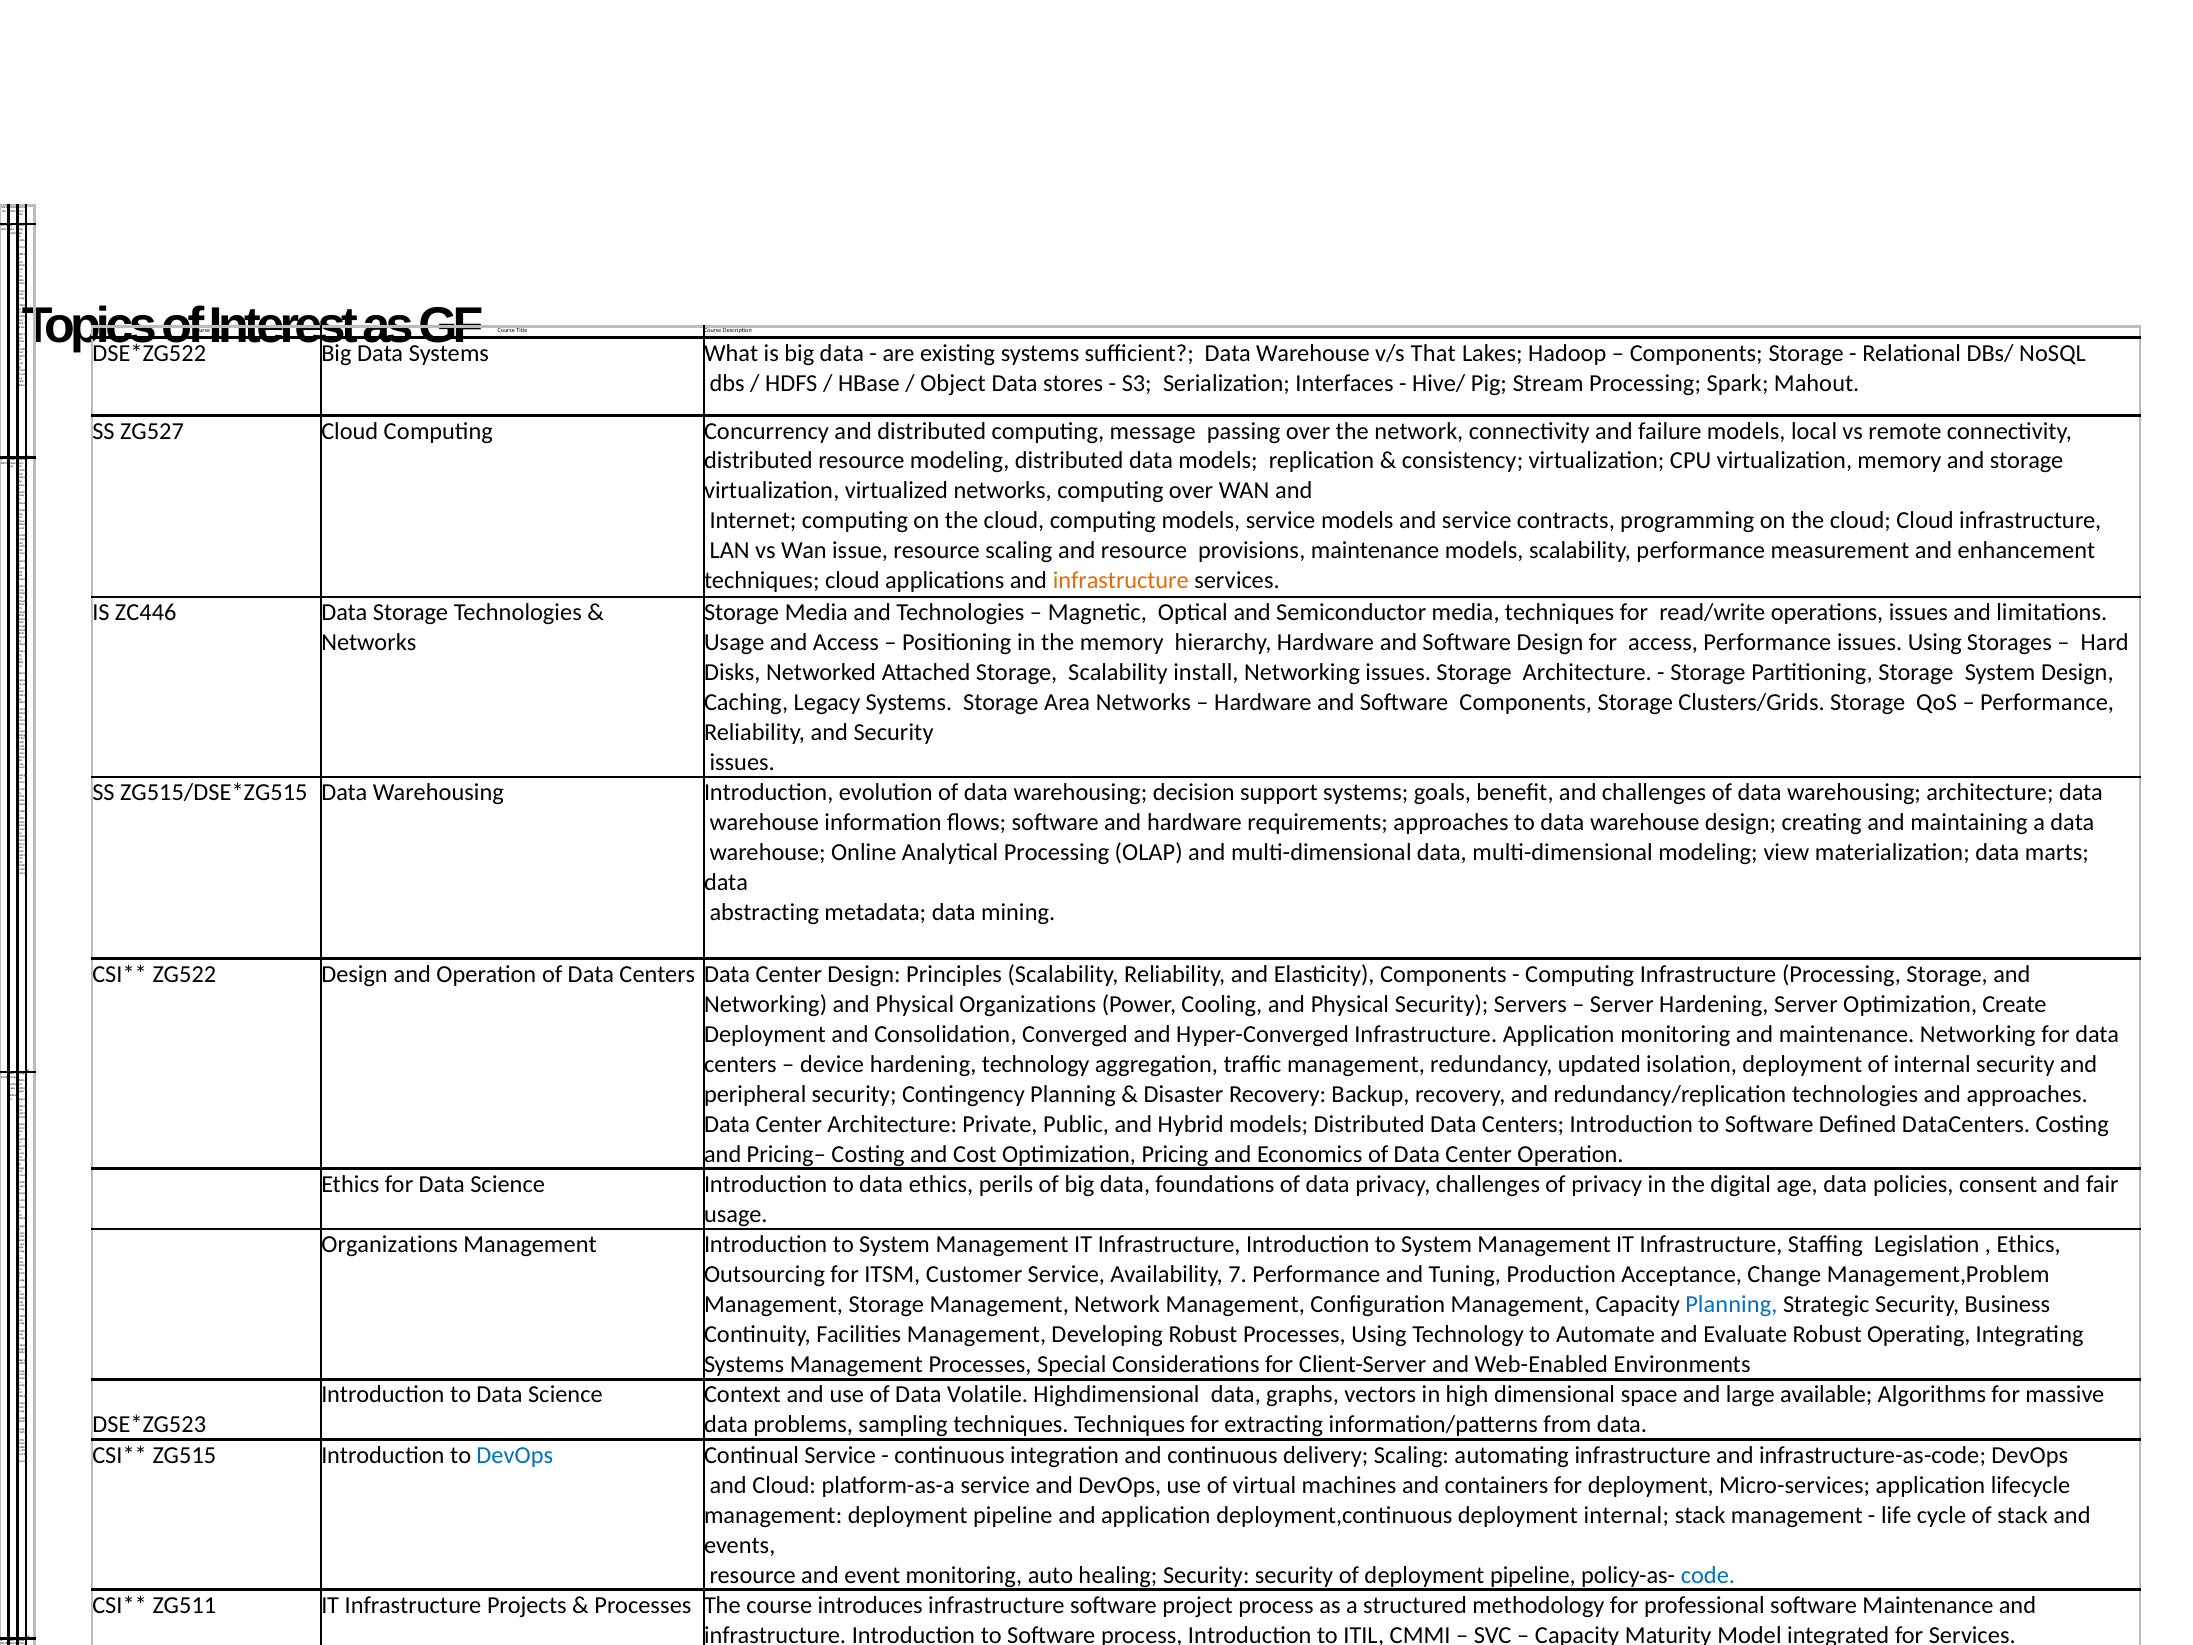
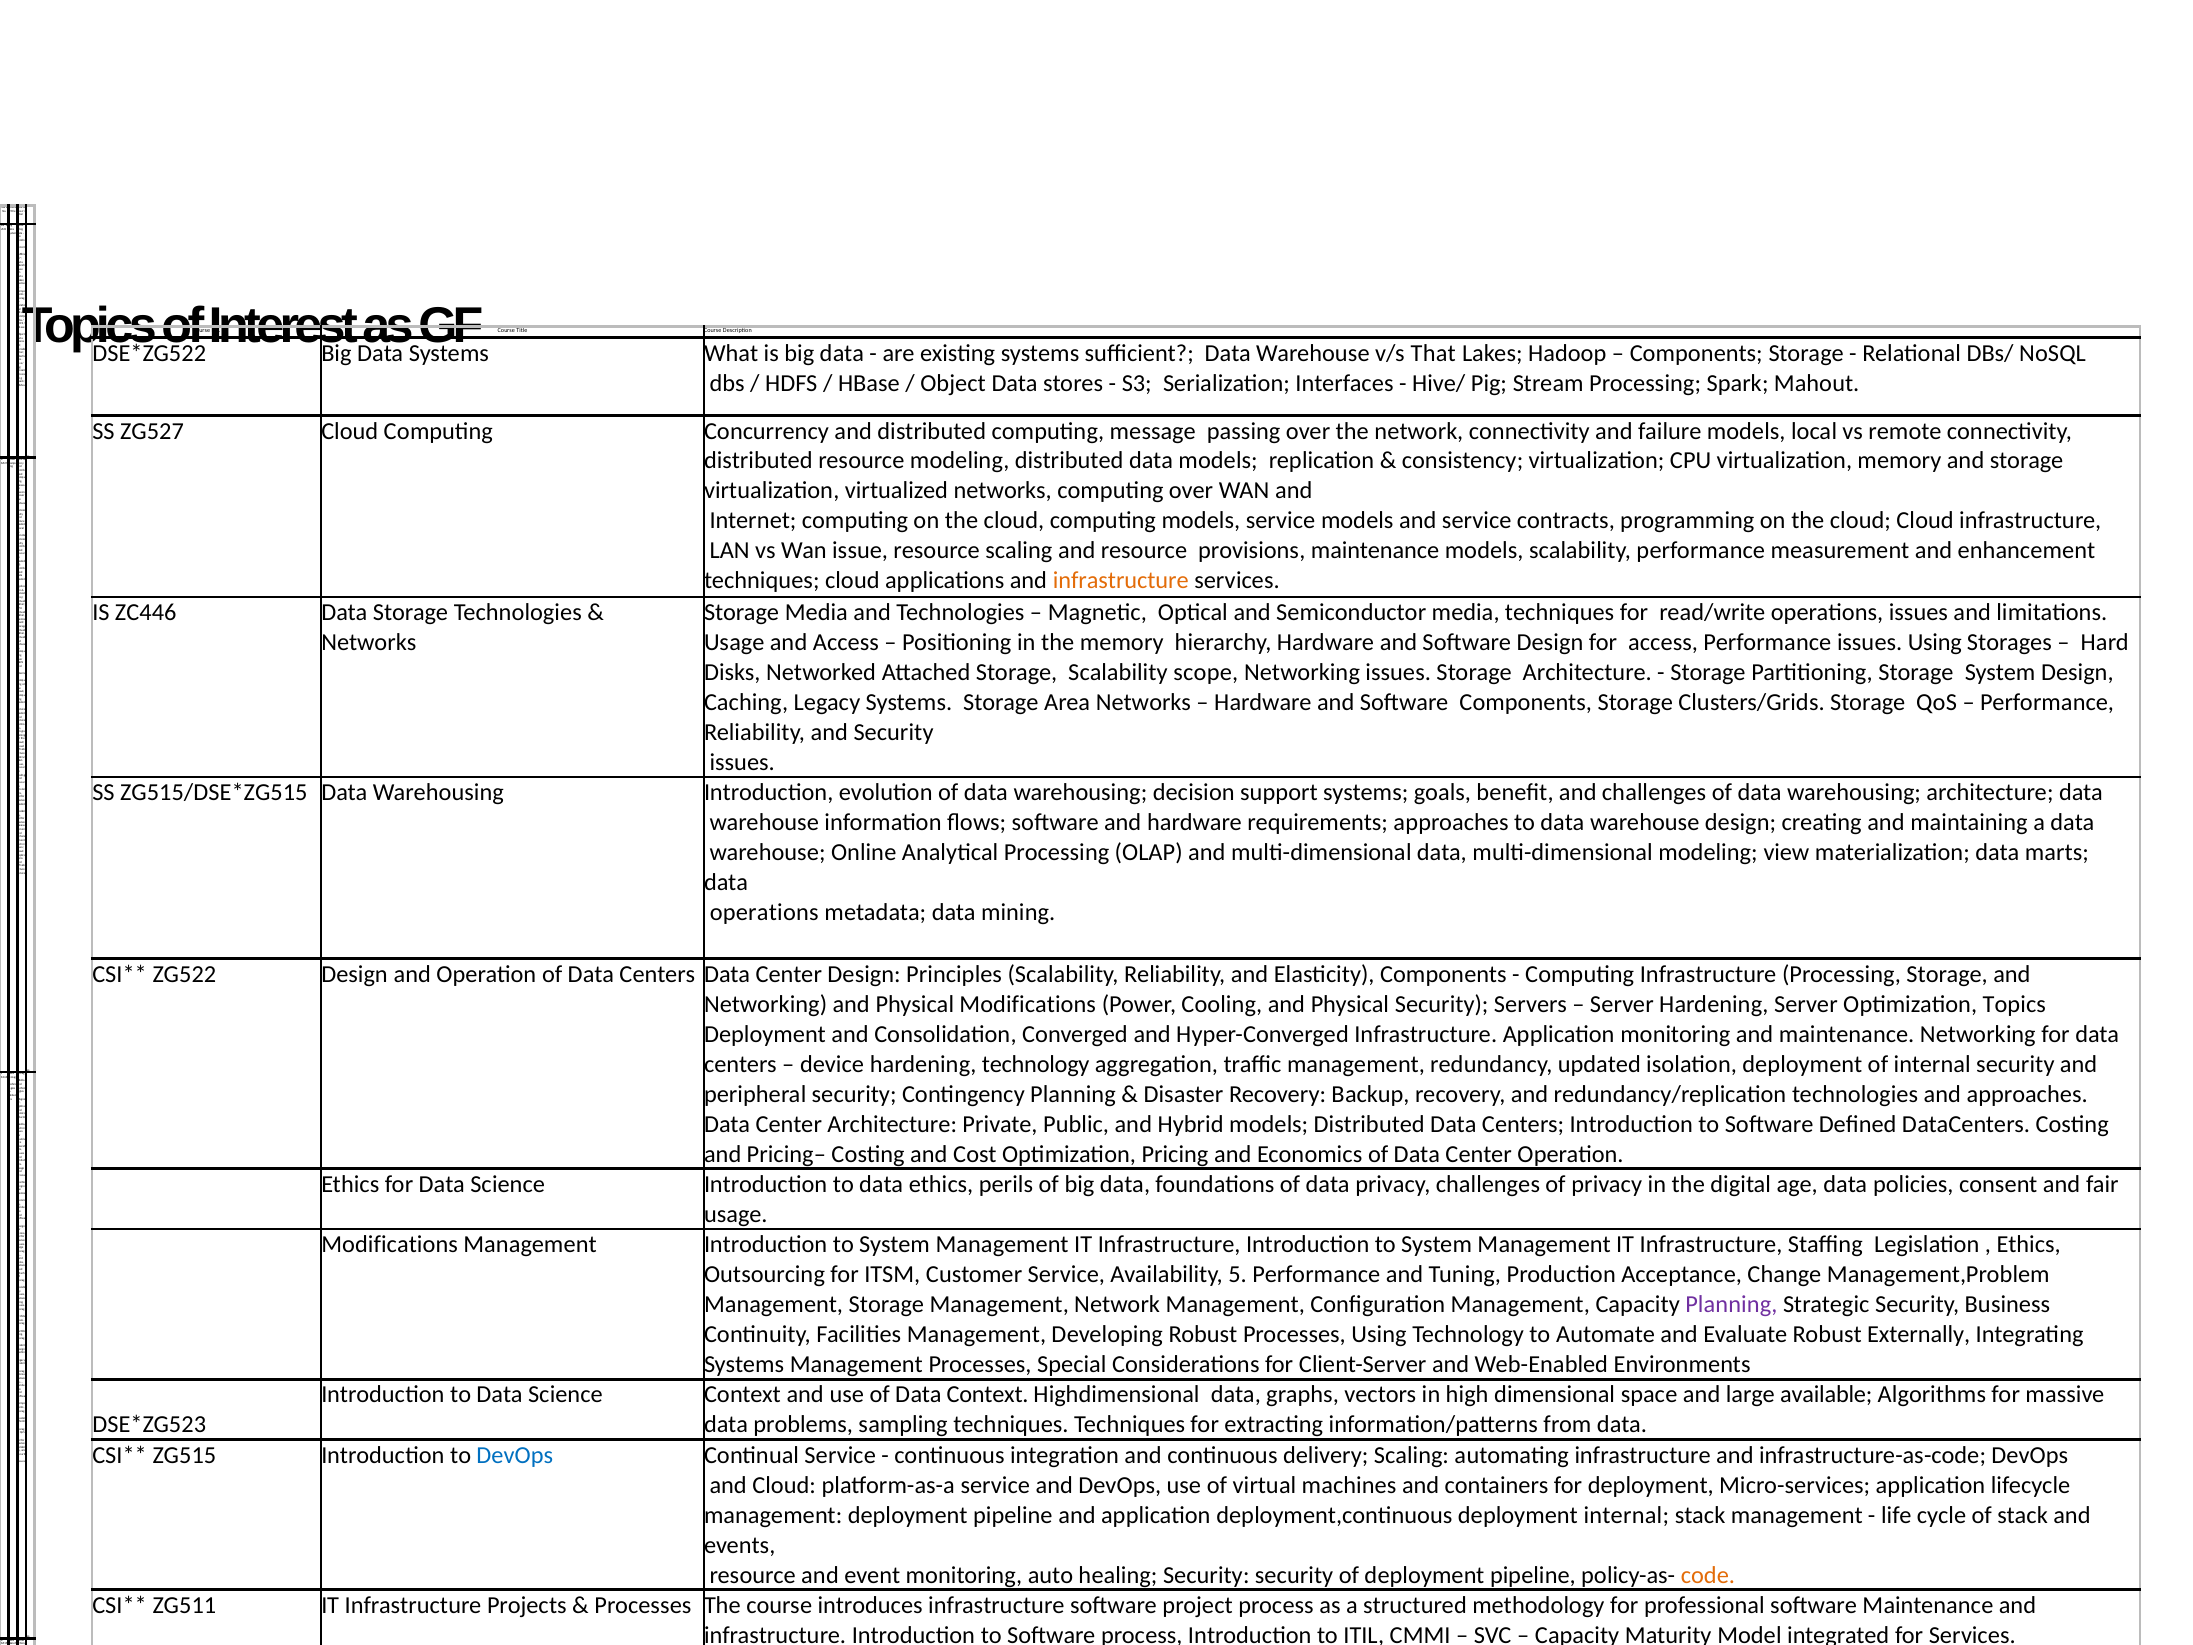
install: install -> scope
abstracting at (764, 912): abstracting -> operations
Physical Organizations: Organizations -> Modifications
Optimization Create: Create -> Topics
Organizations at (390, 1244): Organizations -> Modifications
7: 7 -> 5
Planning at (1731, 1304) colour: blue -> purple
Operating: Operating -> Externally
Data Volatile: Volatile -> Context
code at (1708, 1575) colour: blue -> orange
